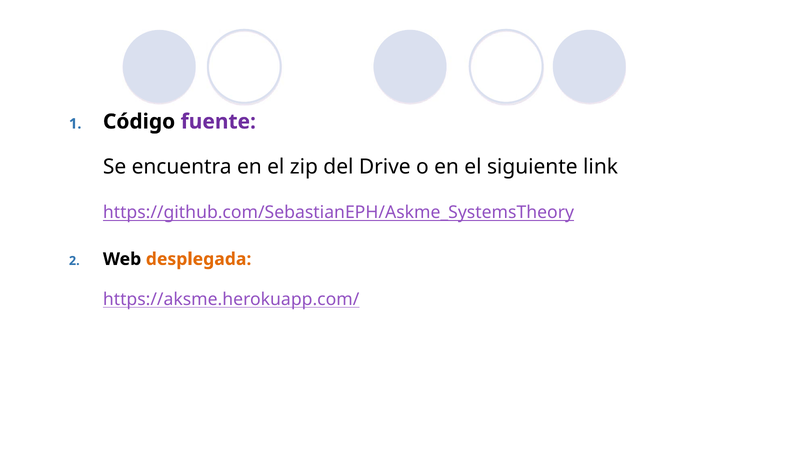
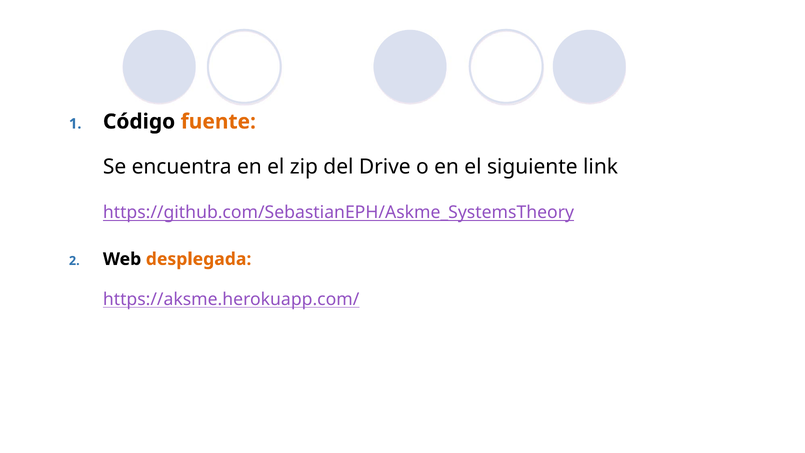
fuente colour: purple -> orange
